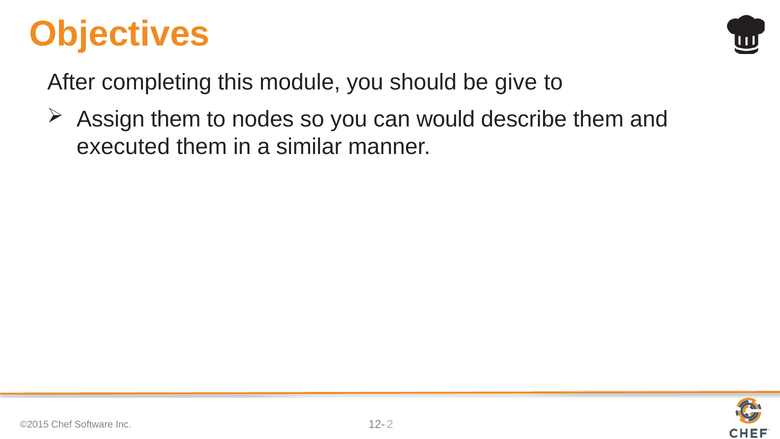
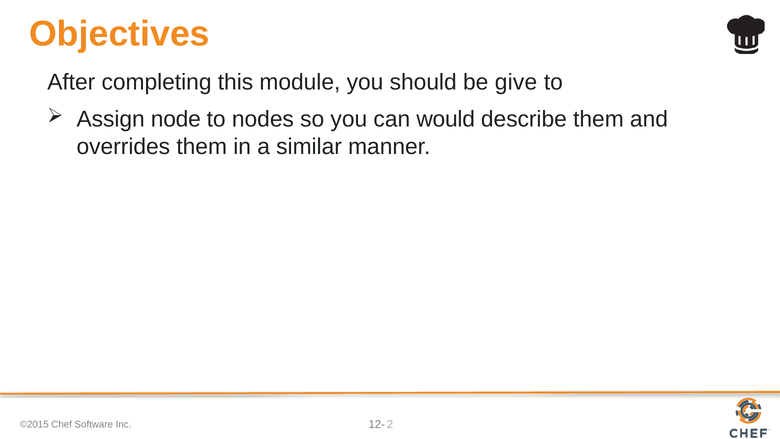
Assign them: them -> node
executed: executed -> overrides
